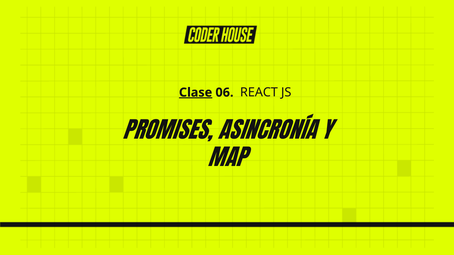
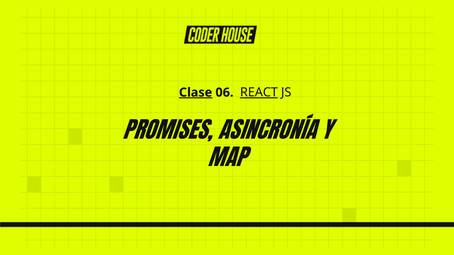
REACT underline: none -> present
